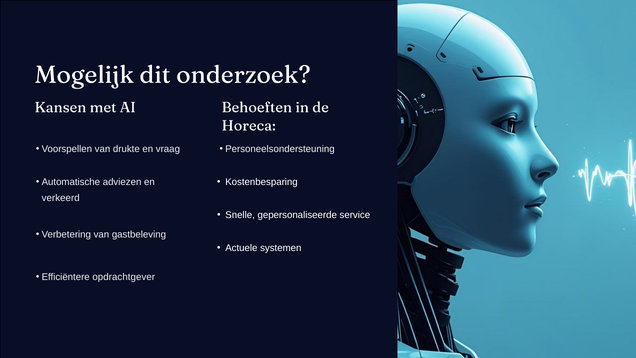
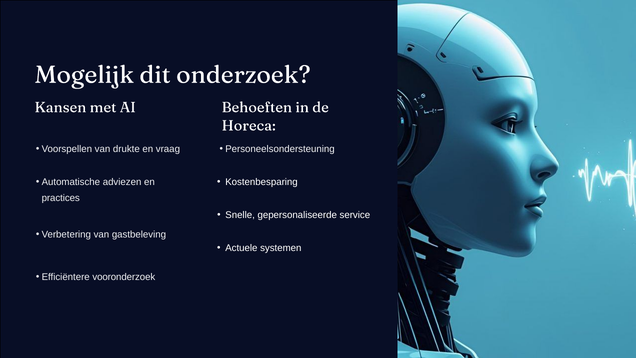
verkeerd: verkeerd -> practices
opdrachtgever: opdrachtgever -> vooronderzoek
